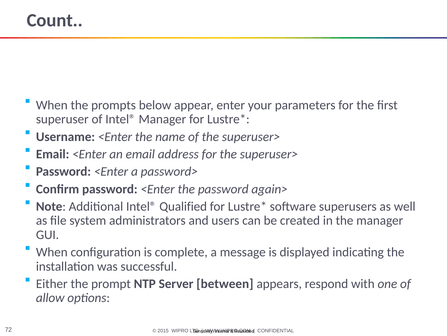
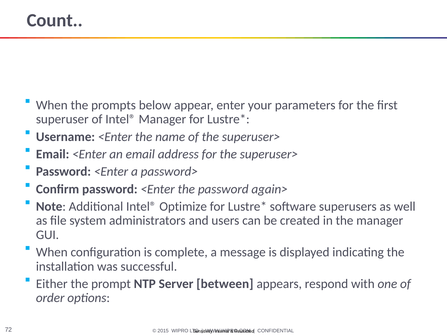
Qualified: Qualified -> Optimize
allow: allow -> order
